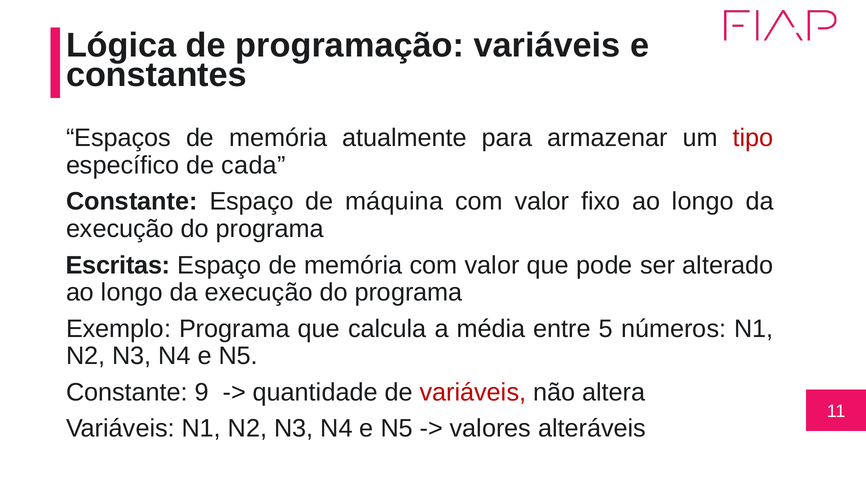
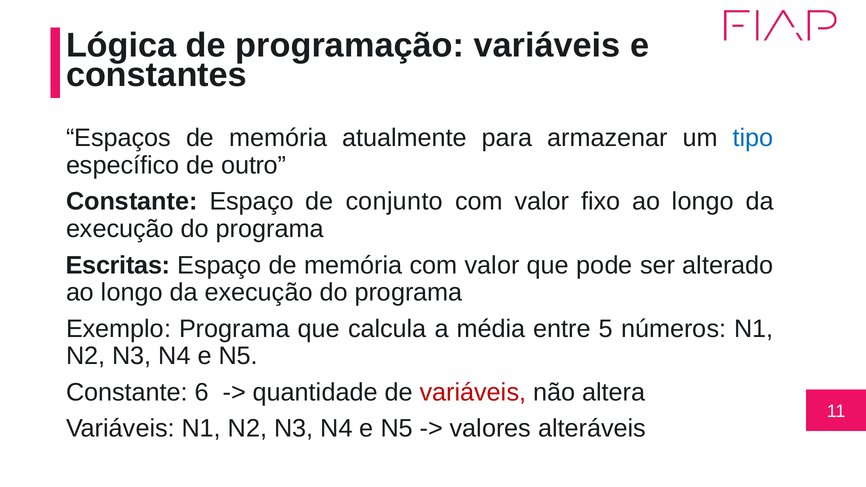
tipo colour: red -> blue
cada: cada -> outro
máquina: máquina -> conjunto
9: 9 -> 6
